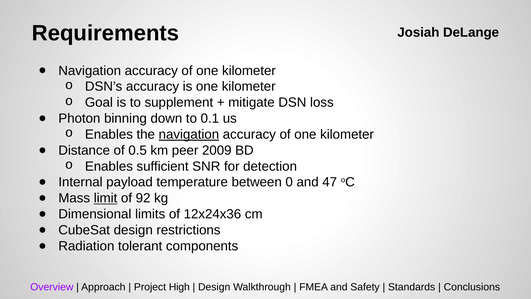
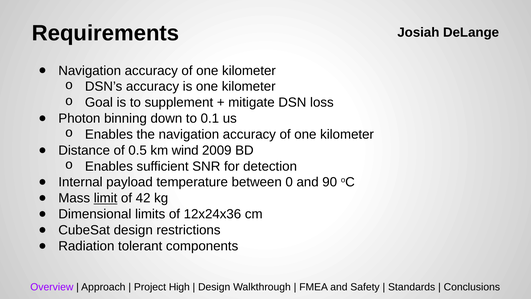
navigation at (189, 134) underline: present -> none
peer: peer -> wind
47: 47 -> 90
92: 92 -> 42
